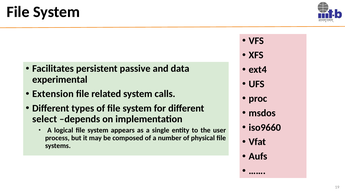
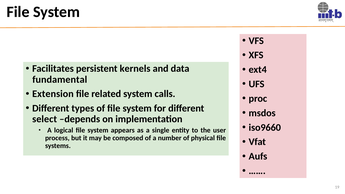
passive: passive -> kernels
experimental: experimental -> fundamental
